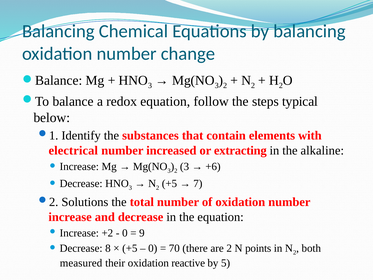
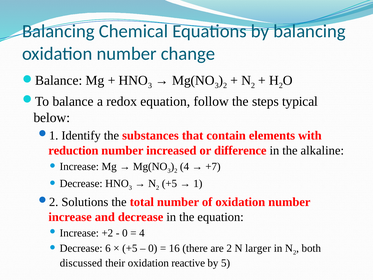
electrical: electrical -> reduction
extracting: extracting -> difference
2 3: 3 -> 4
+6: +6 -> +7
7: 7 -> 1
9 at (142, 233): 9 -> 4
8: 8 -> 6
70: 70 -> 16
points: points -> larger
measured: measured -> discussed
